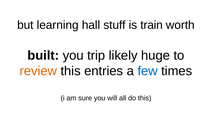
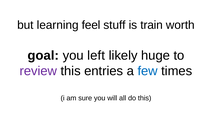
hall: hall -> feel
built: built -> goal
trip: trip -> left
review colour: orange -> purple
